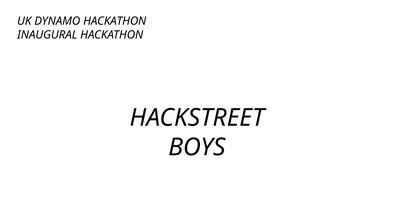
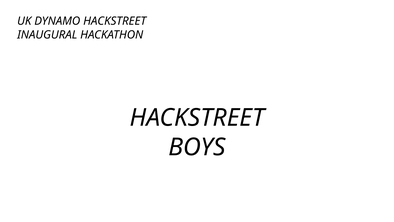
DYNAMO HACKATHON: HACKATHON -> HACKSTREET
